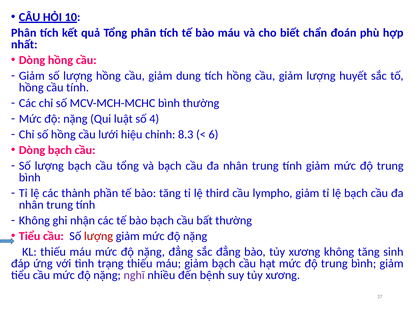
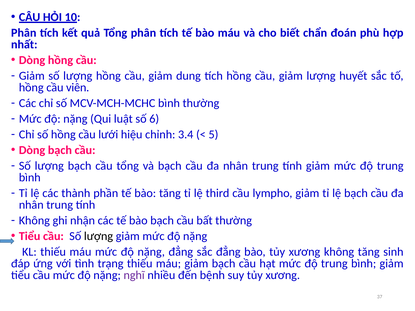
cầu tính: tính -> viên
4: 4 -> 6
8.3: 8.3 -> 3.4
6: 6 -> 5
lượng at (99, 236) colour: red -> black
